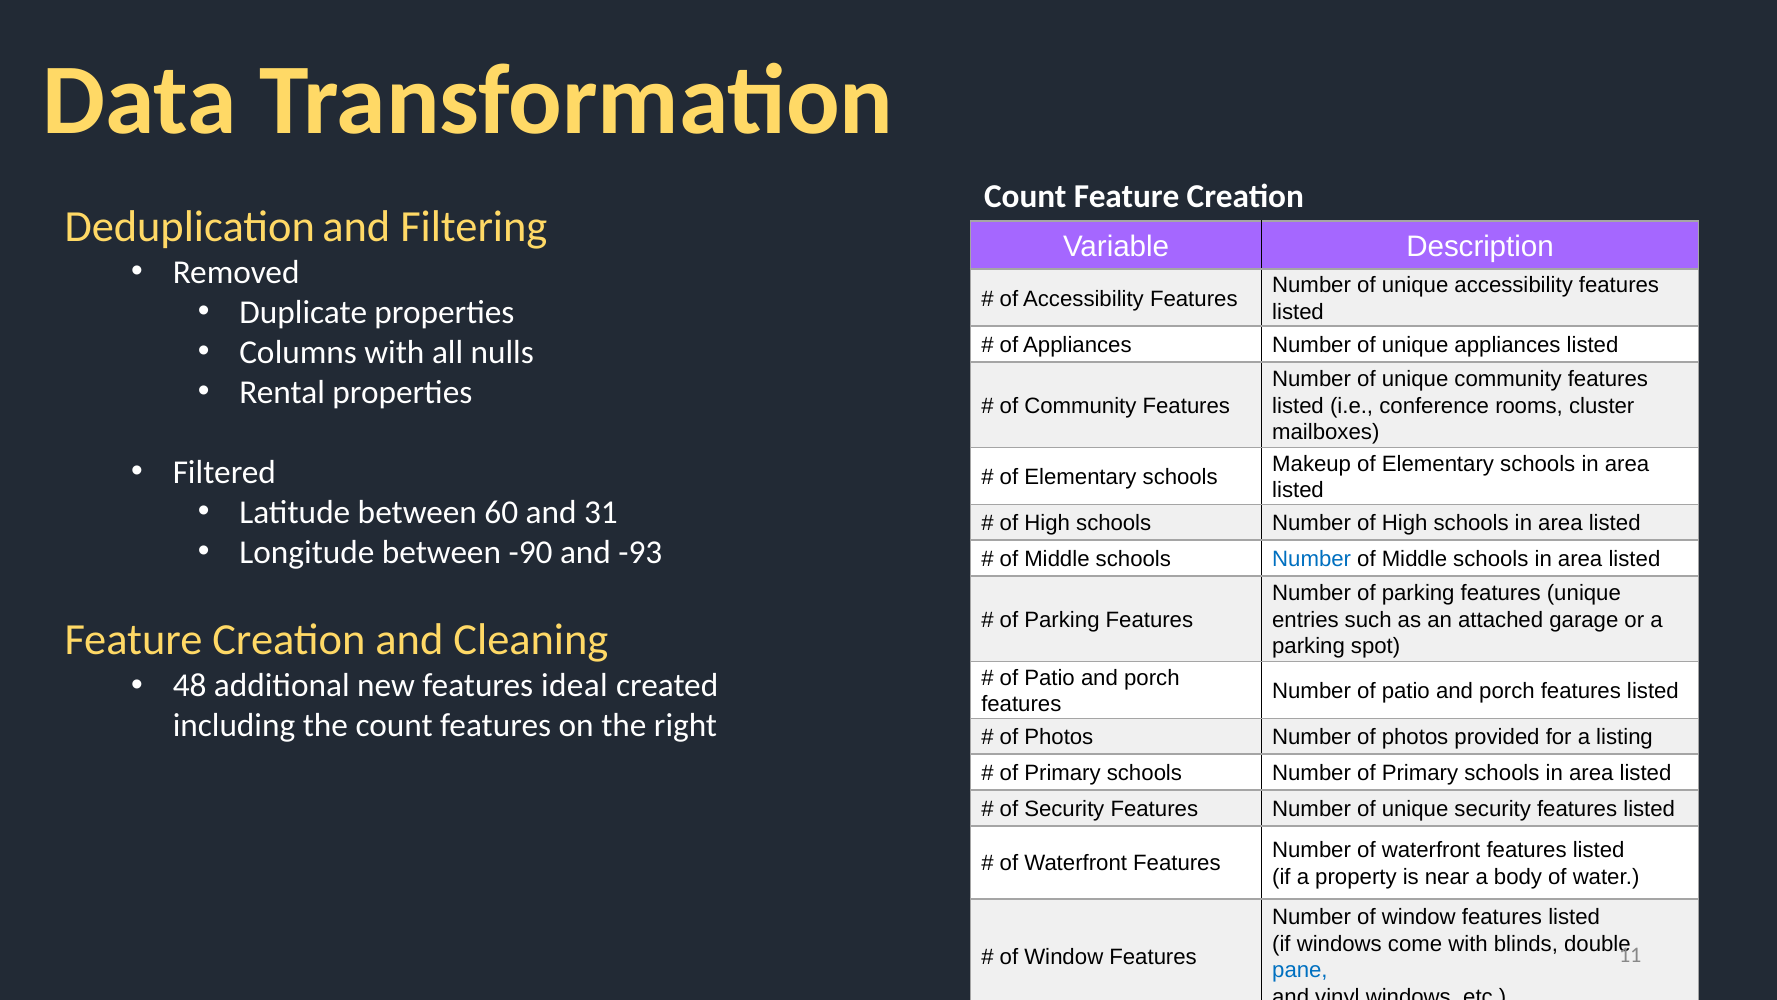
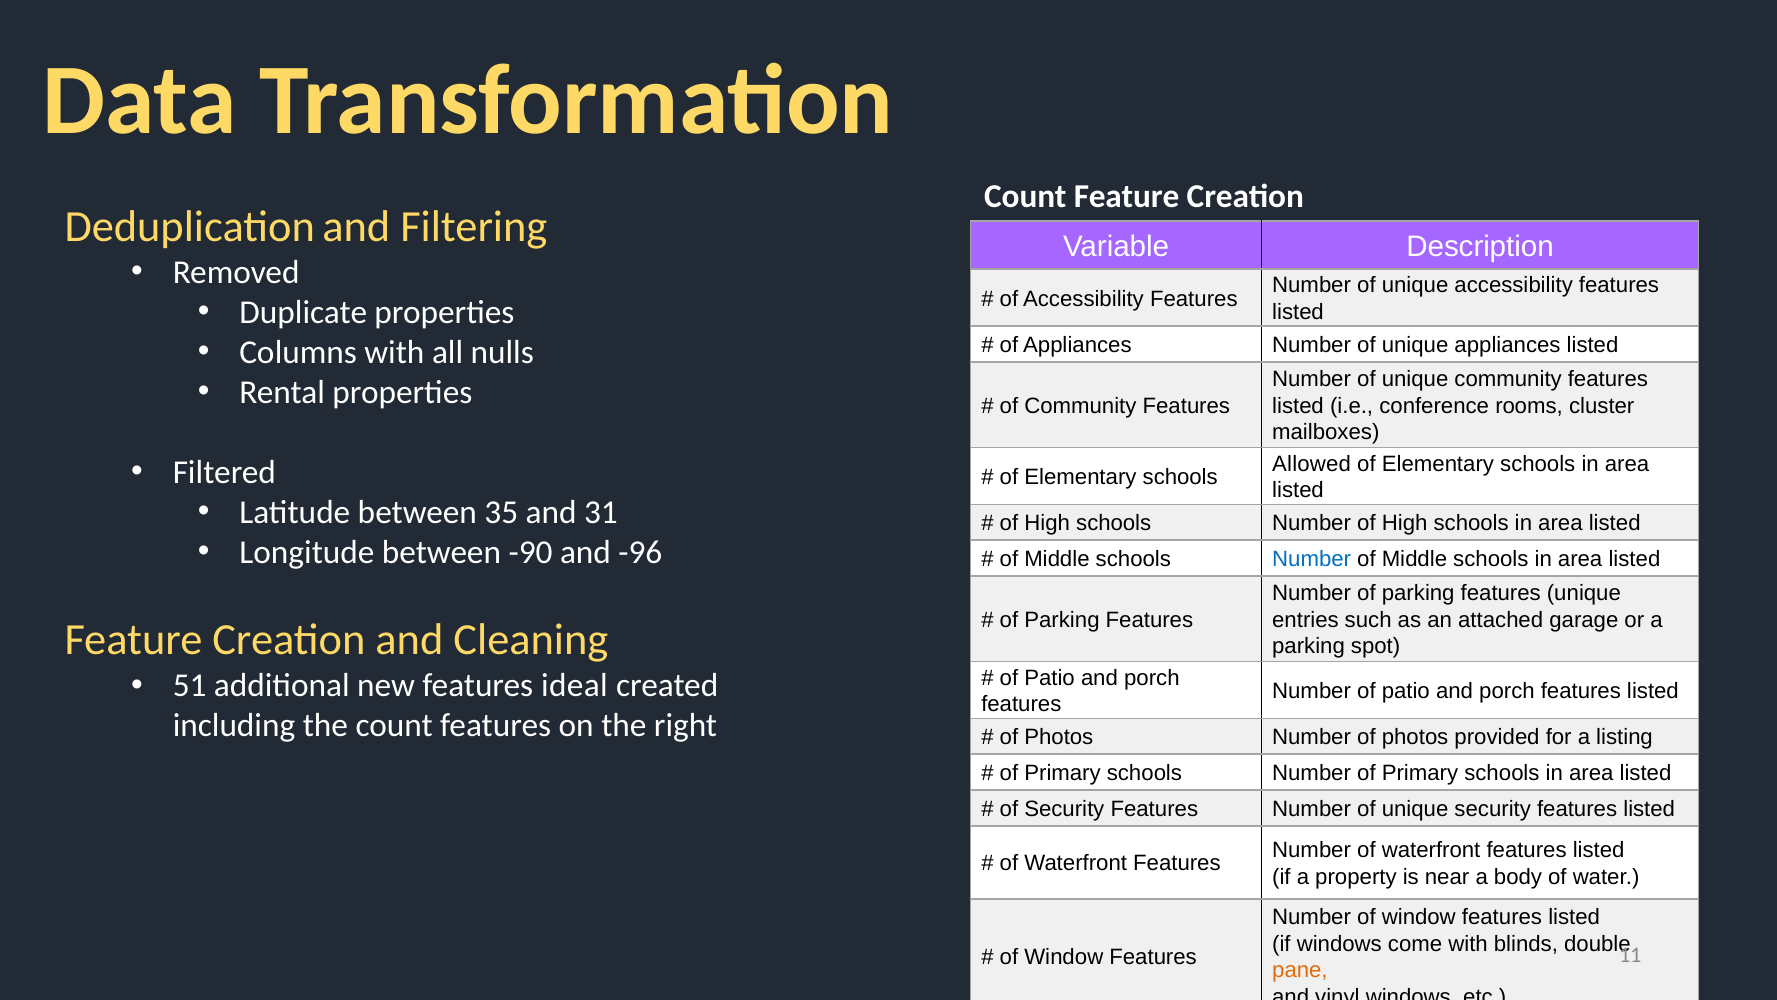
Makeup: Makeup -> Allowed
60: 60 -> 35
-93: -93 -> -96
48: 48 -> 51
pane colour: blue -> orange
